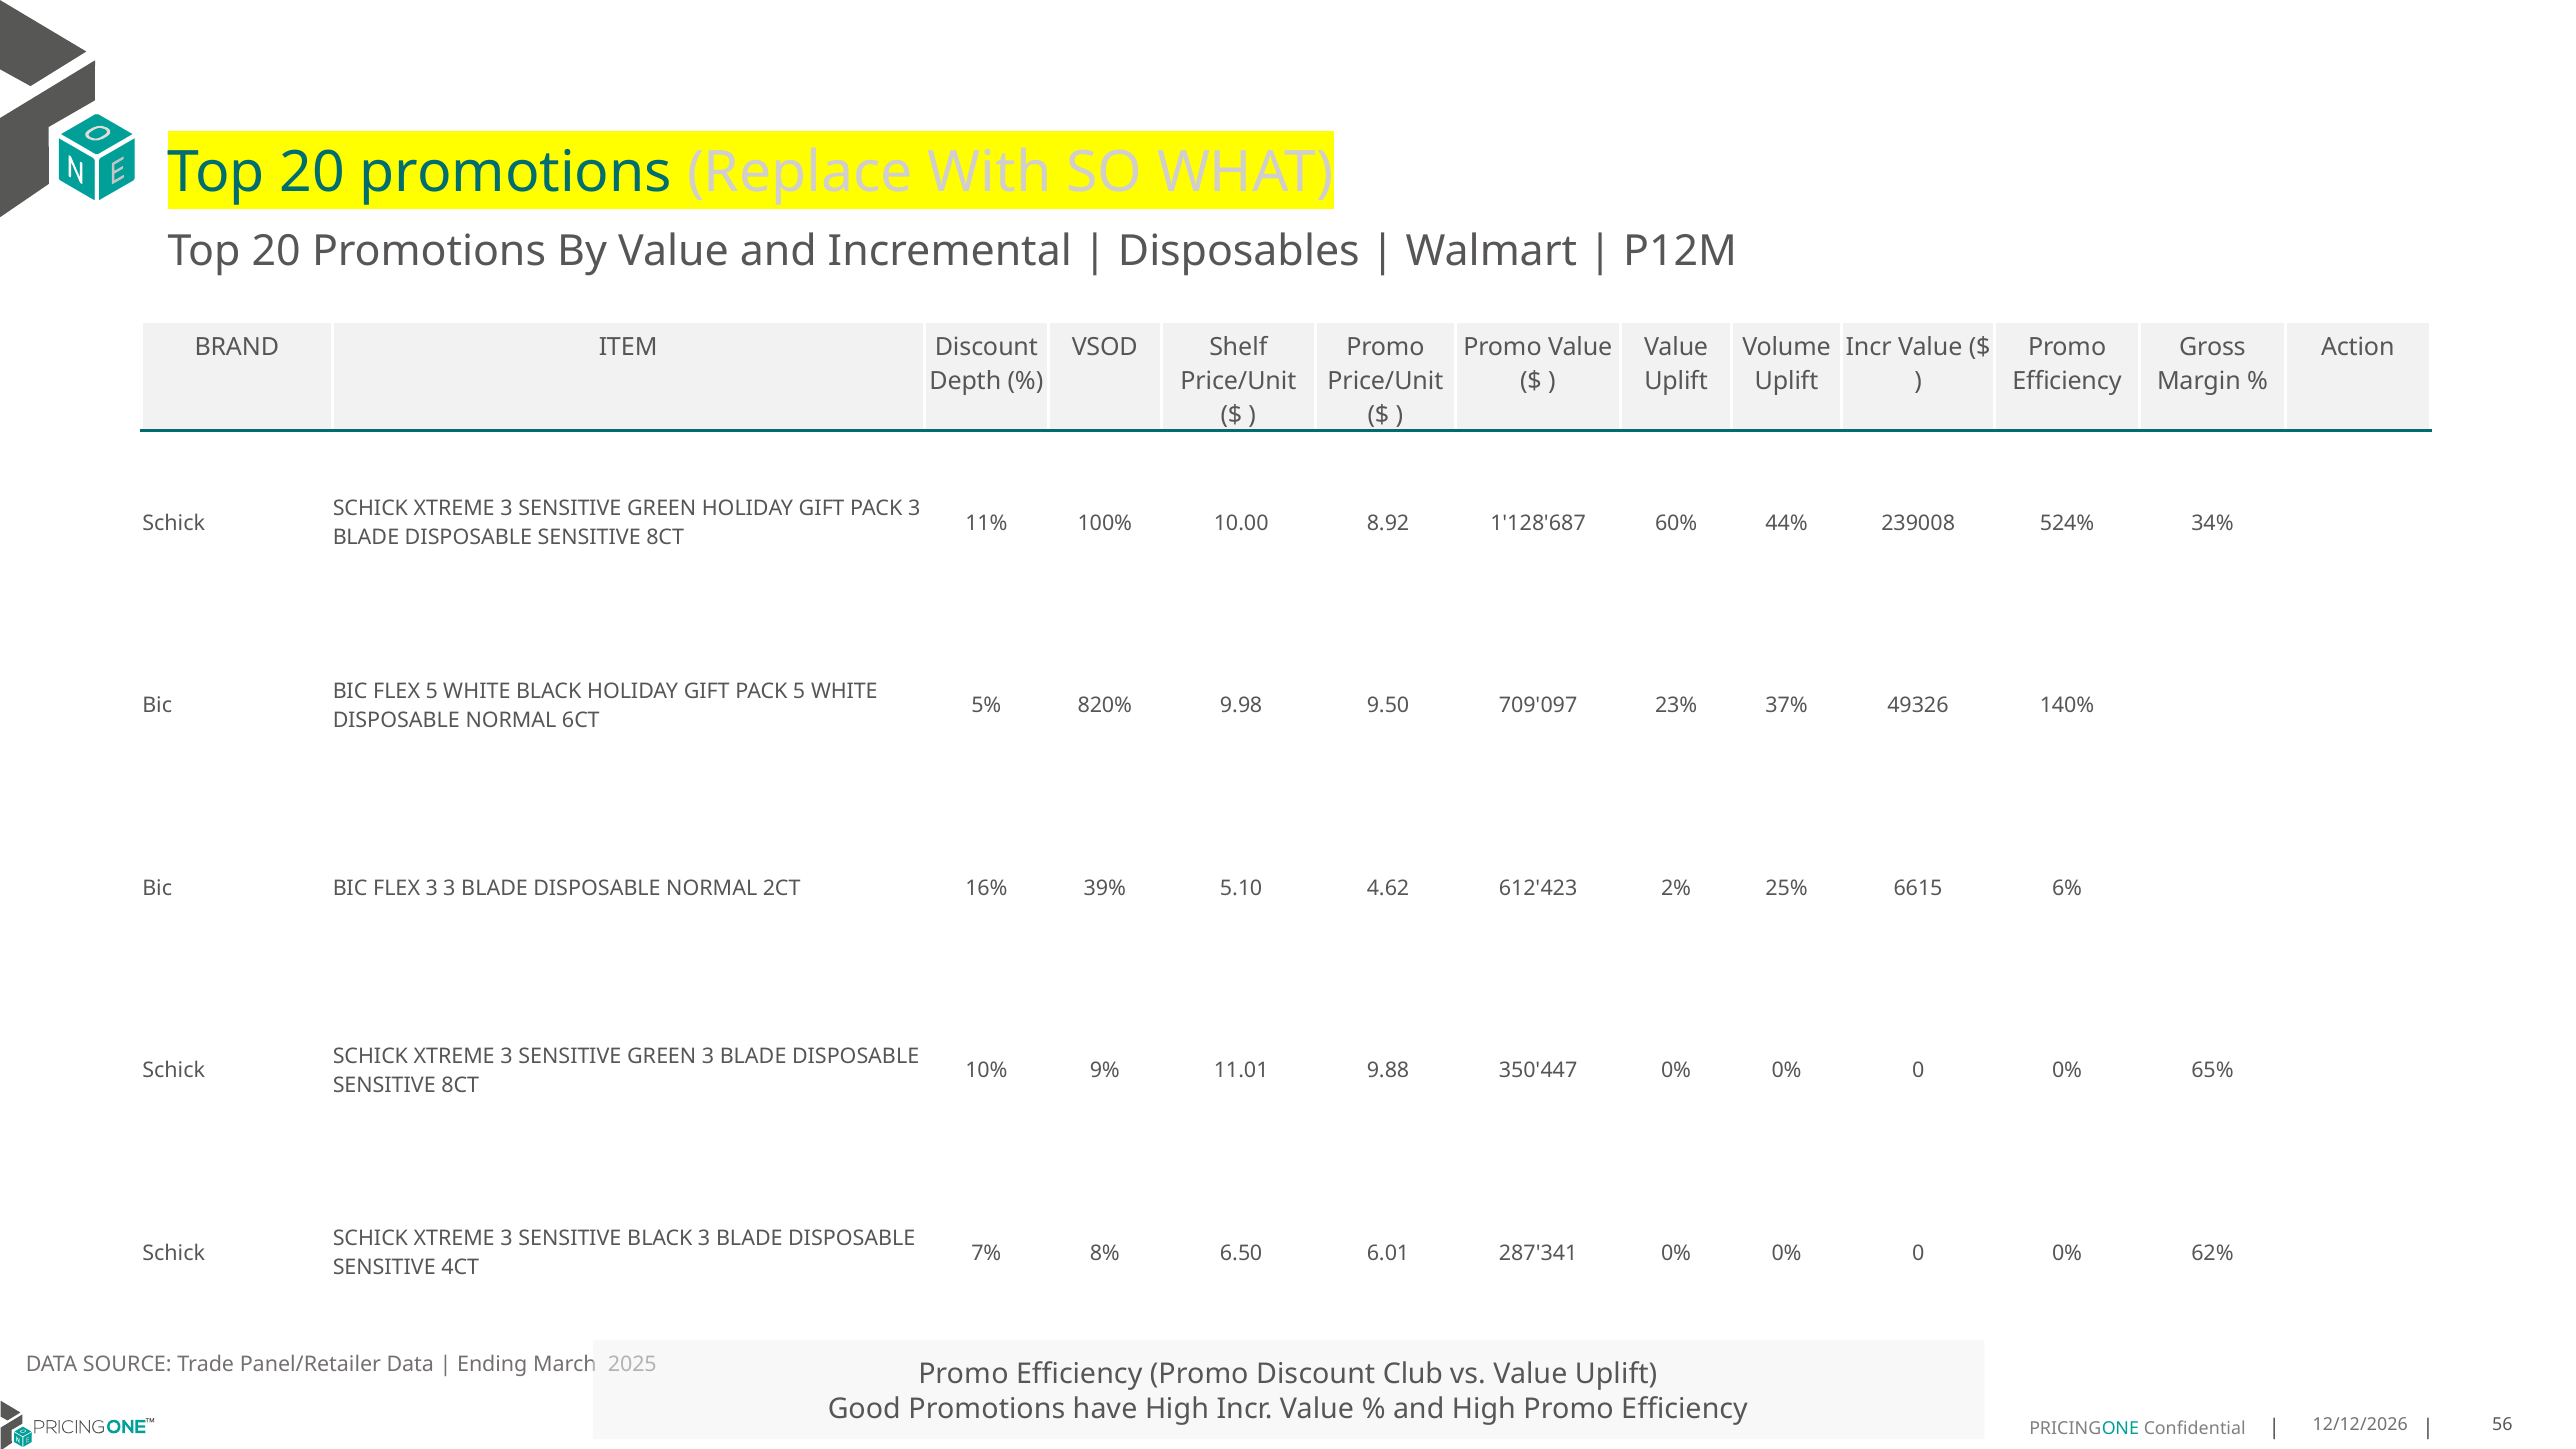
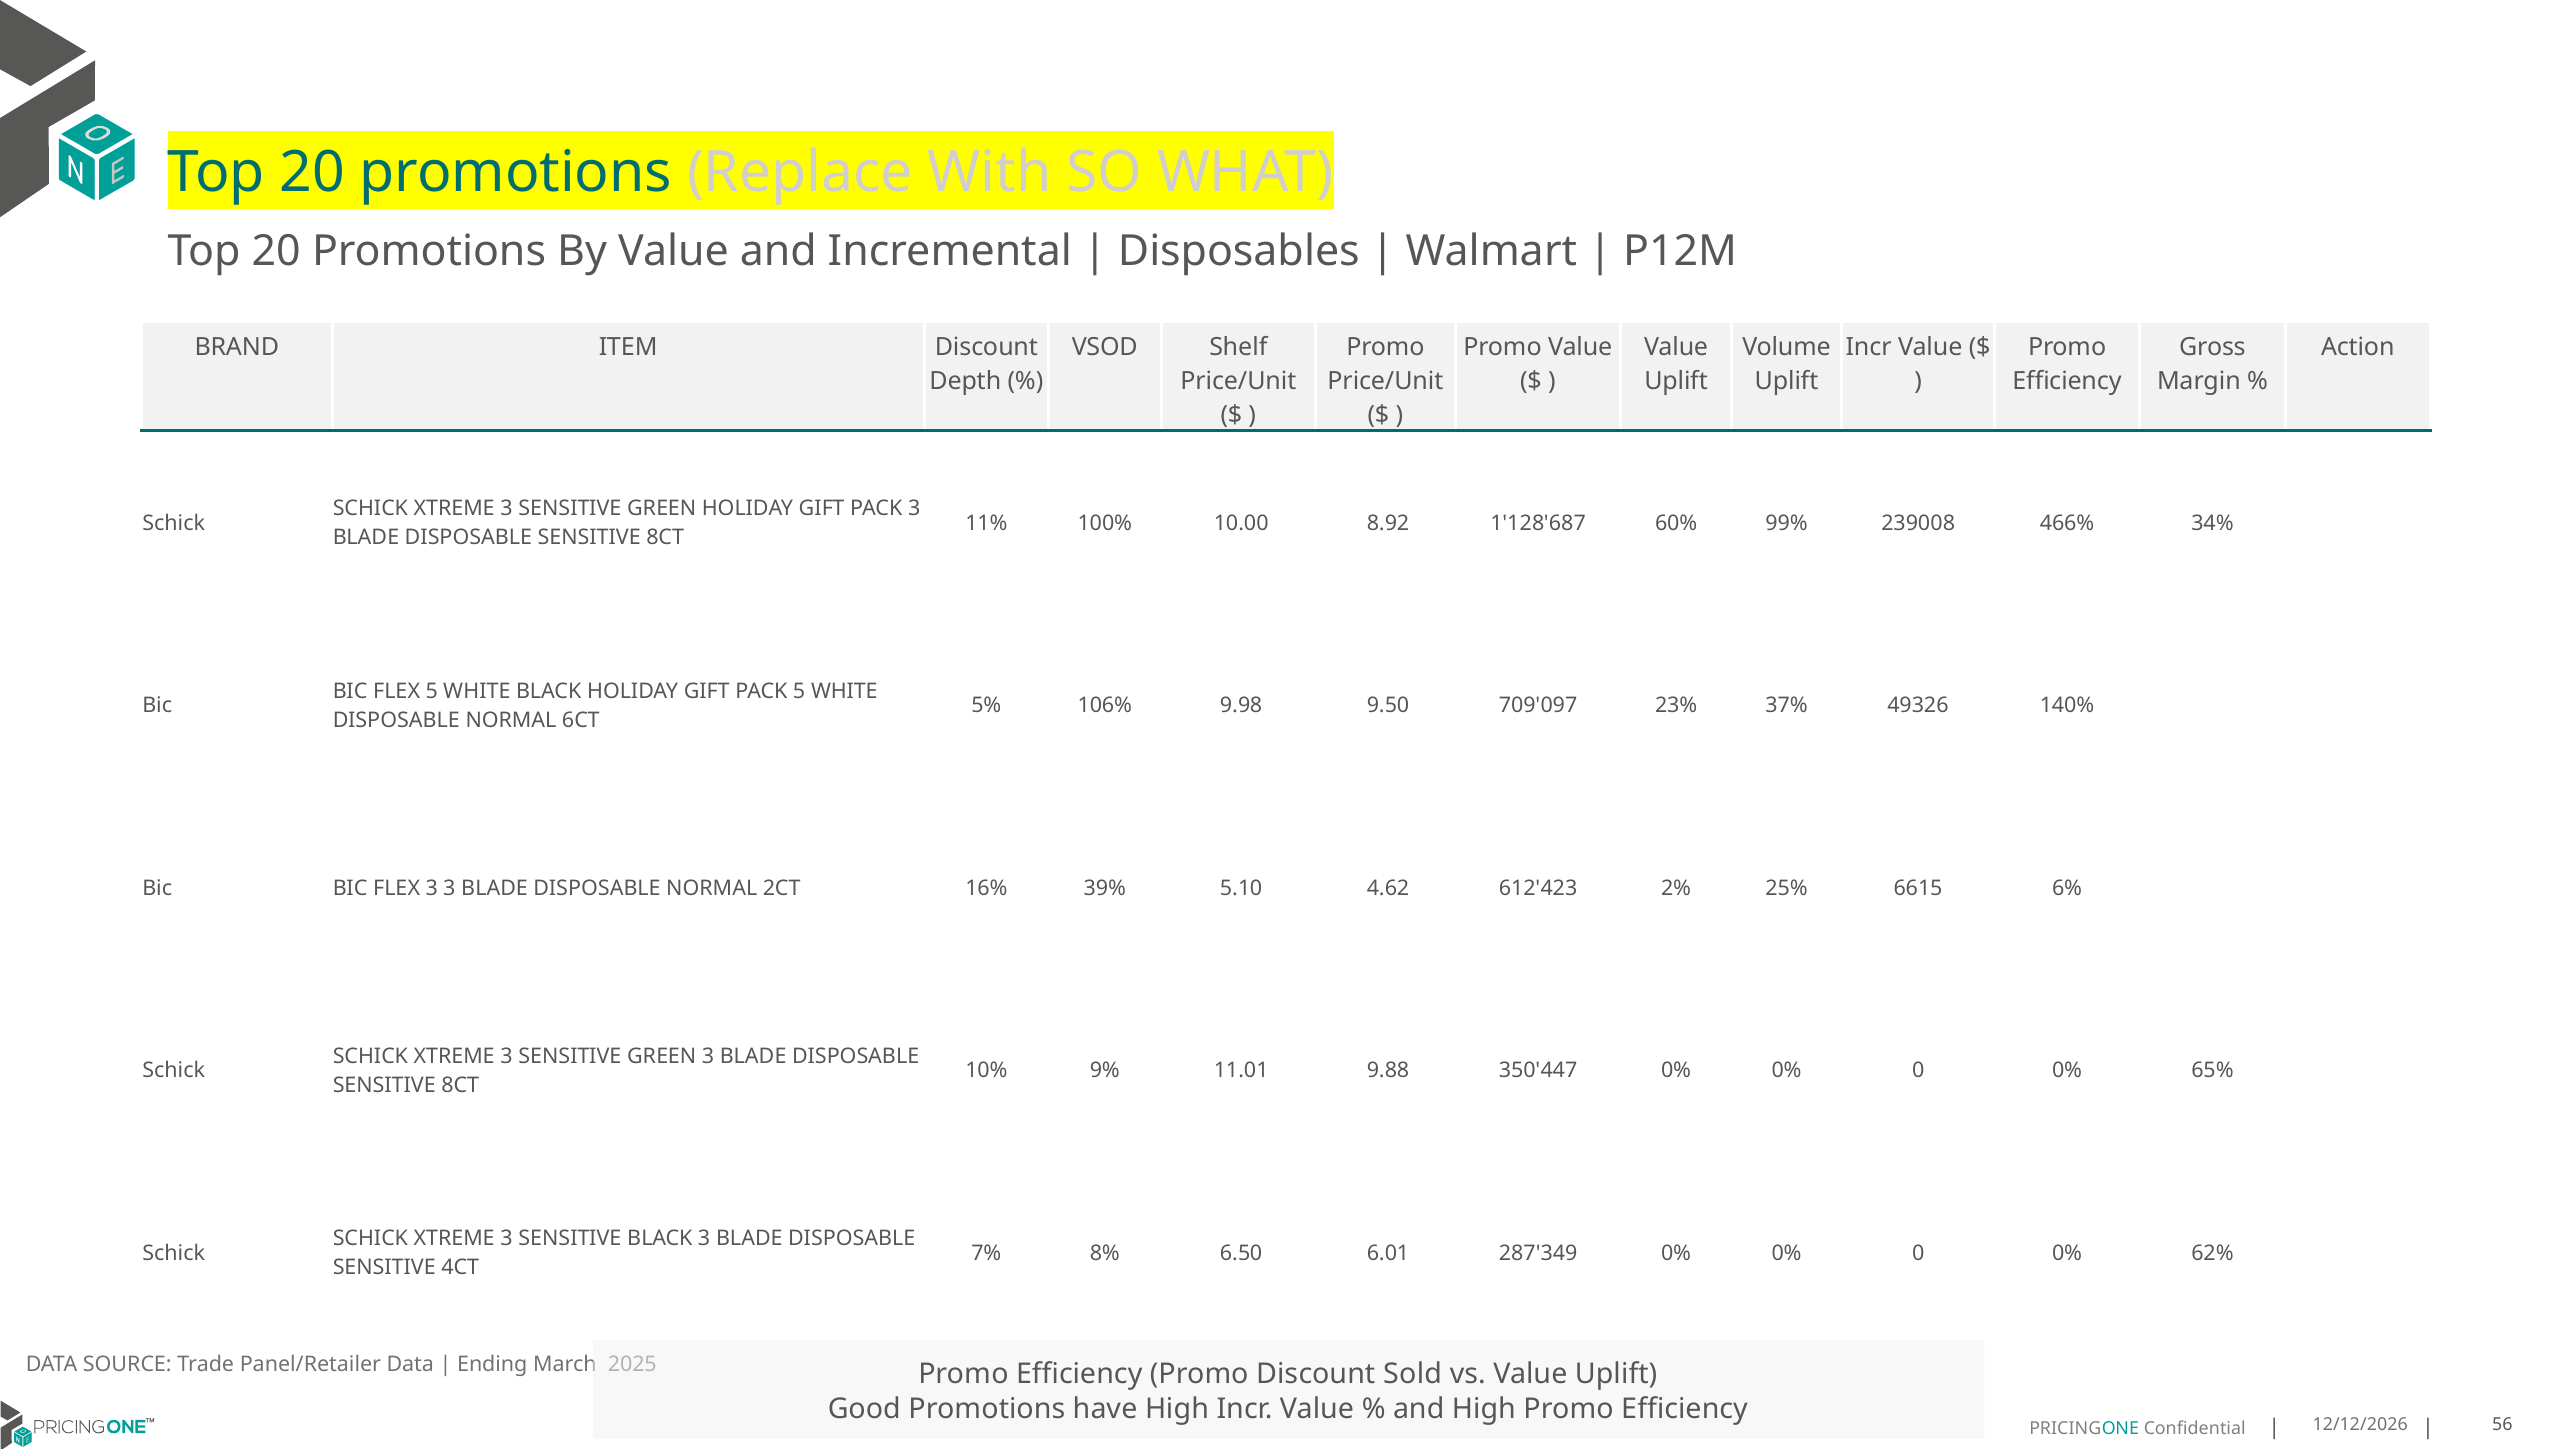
44%: 44% -> 99%
524%: 524% -> 466%
820%: 820% -> 106%
287'341: 287'341 -> 287'349
Club: Club -> Sold
